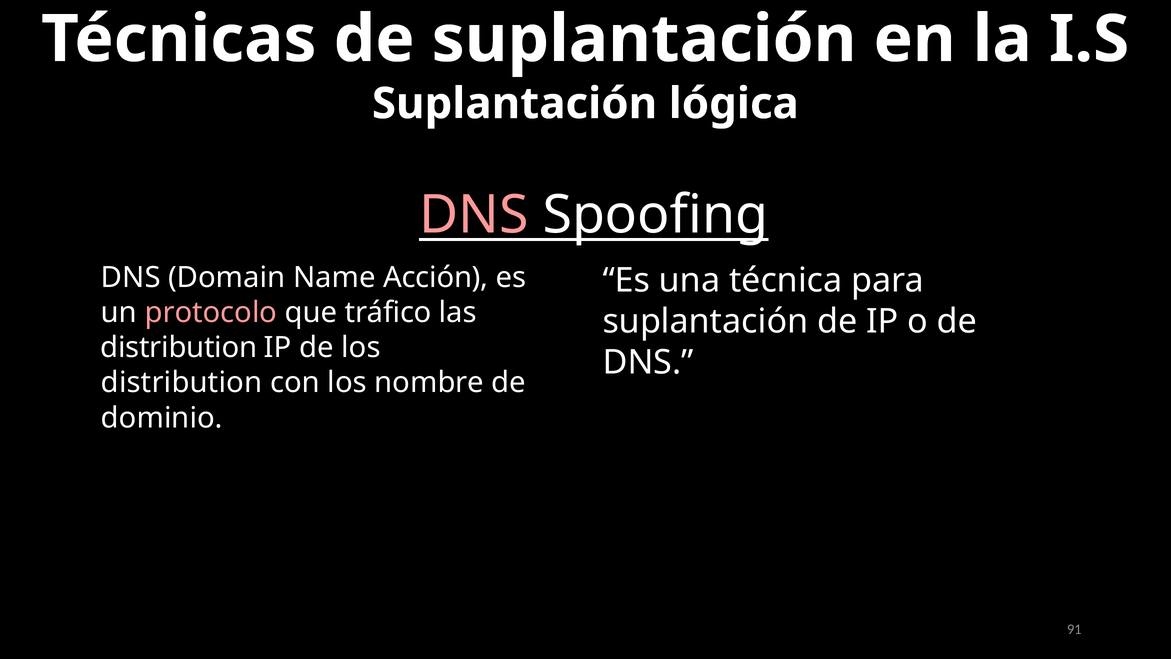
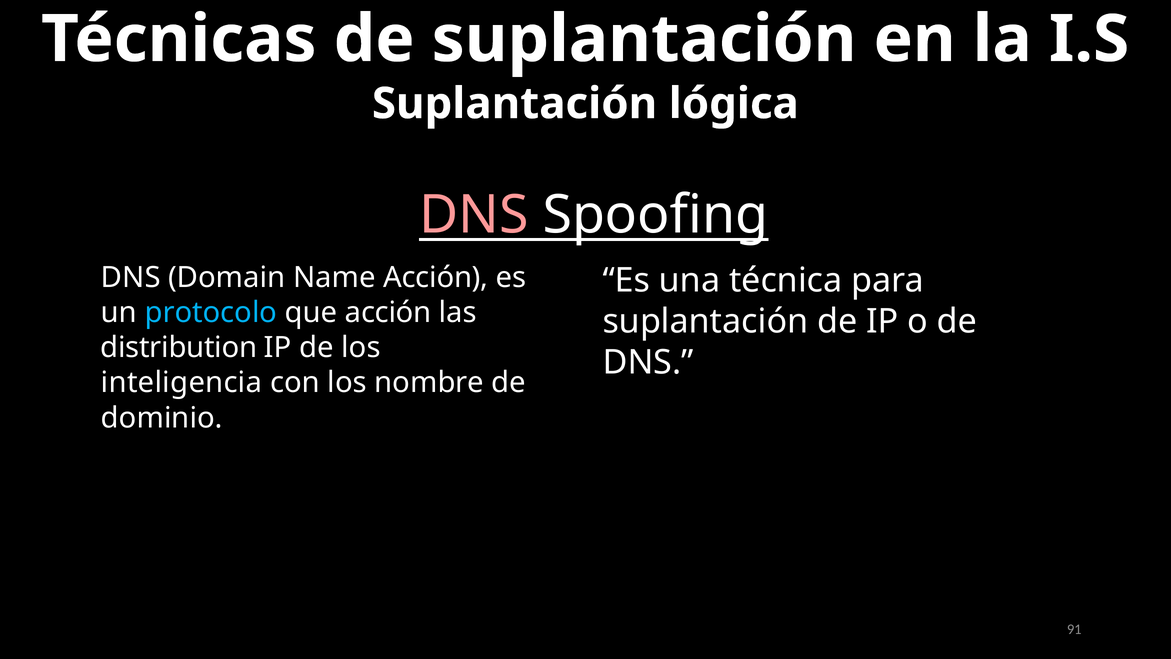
protocolo colour: pink -> light blue
que tráfico: tráfico -> acción
distribution at (182, 383): distribution -> inteligencia
